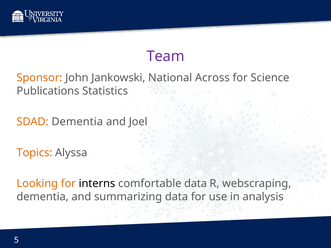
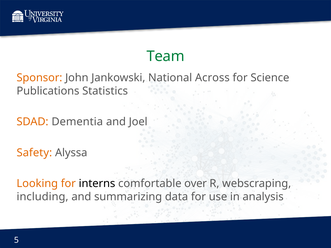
Team colour: purple -> green
Topics: Topics -> Safety
comfortable data: data -> over
dementia at (43, 197): dementia -> including
